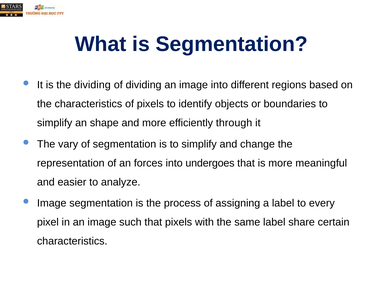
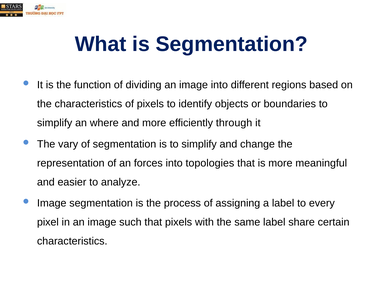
the dividing: dividing -> function
shape: shape -> where
undergoes: undergoes -> topologies
